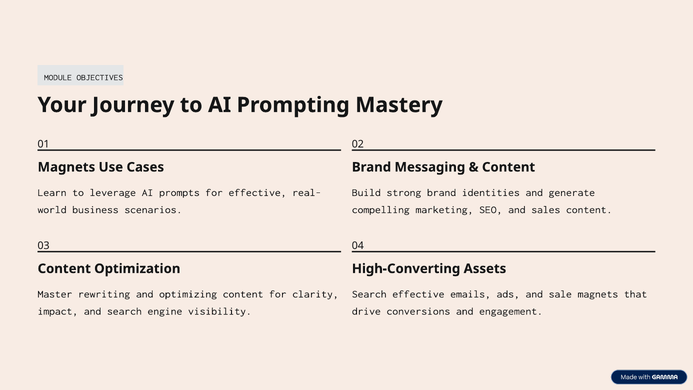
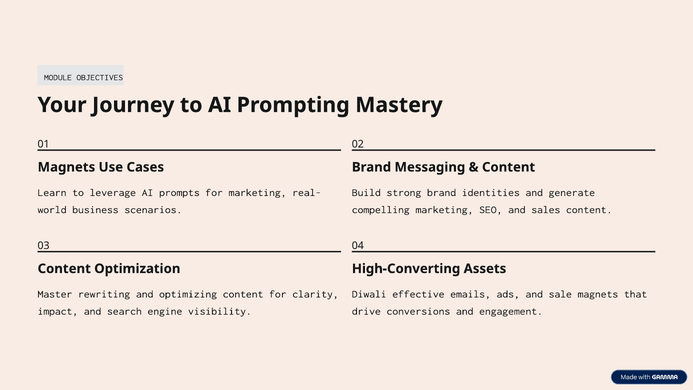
for effective: effective -> marketing
Search at (369, 294): Search -> Diwali
